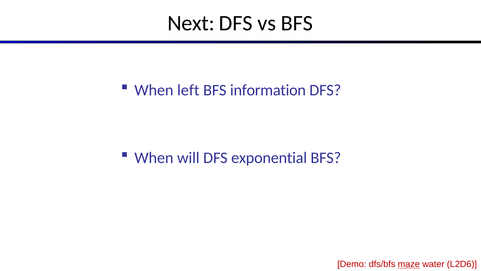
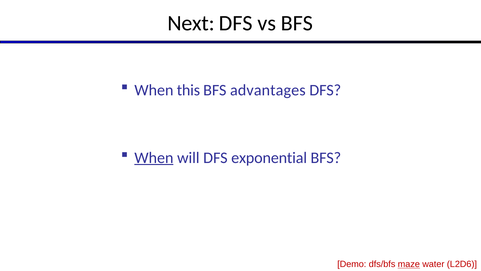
left: left -> this
information: information -> advantages
When at (154, 157) underline: none -> present
